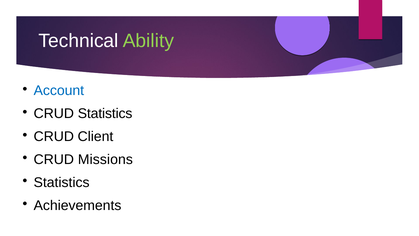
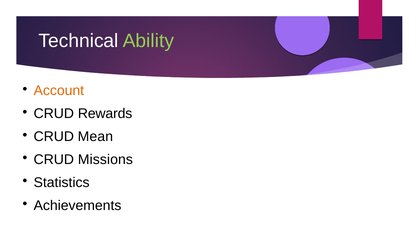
Account colour: blue -> orange
CRUD Statistics: Statistics -> Rewards
Client: Client -> Mean
